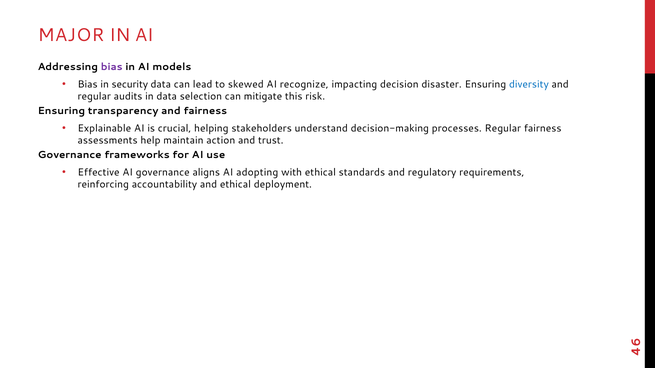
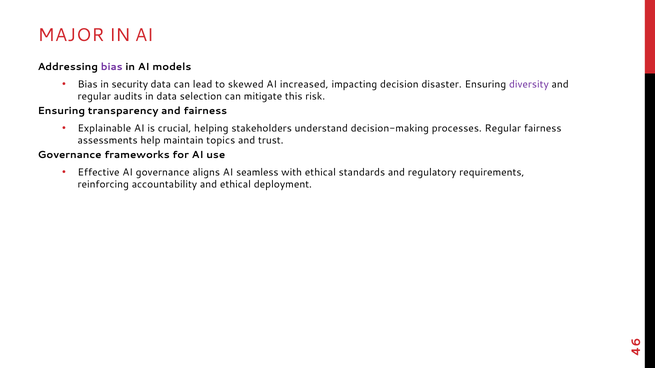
recognize: recognize -> increased
diversity colour: blue -> purple
action: action -> topics
adopting: adopting -> seamless
